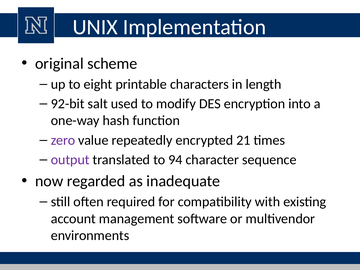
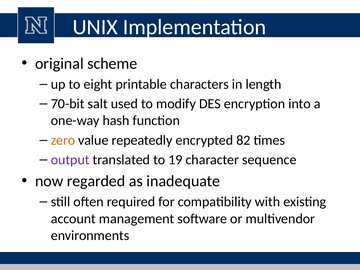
92-bit: 92-bit -> 70-bit
zero colour: purple -> orange
21: 21 -> 82
94: 94 -> 19
